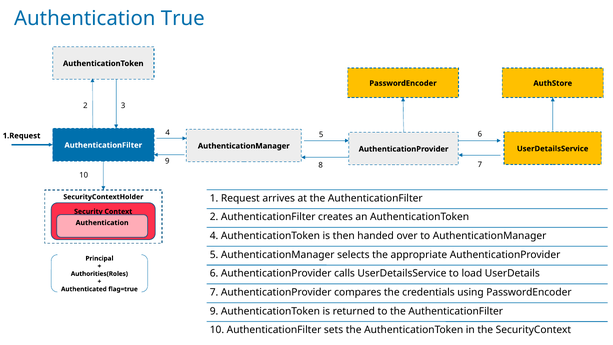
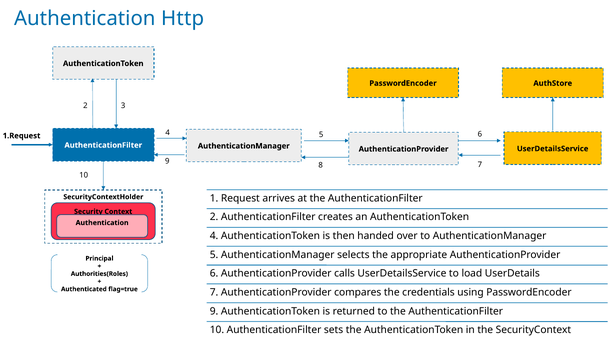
True: True -> Http
